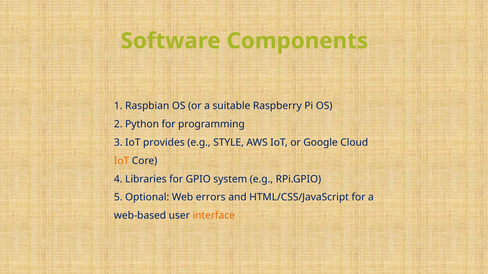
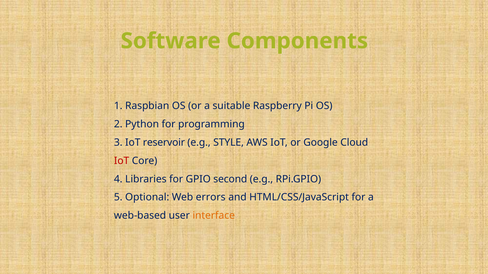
provides: provides -> reservoir
IoT at (122, 161) colour: orange -> red
system: system -> second
